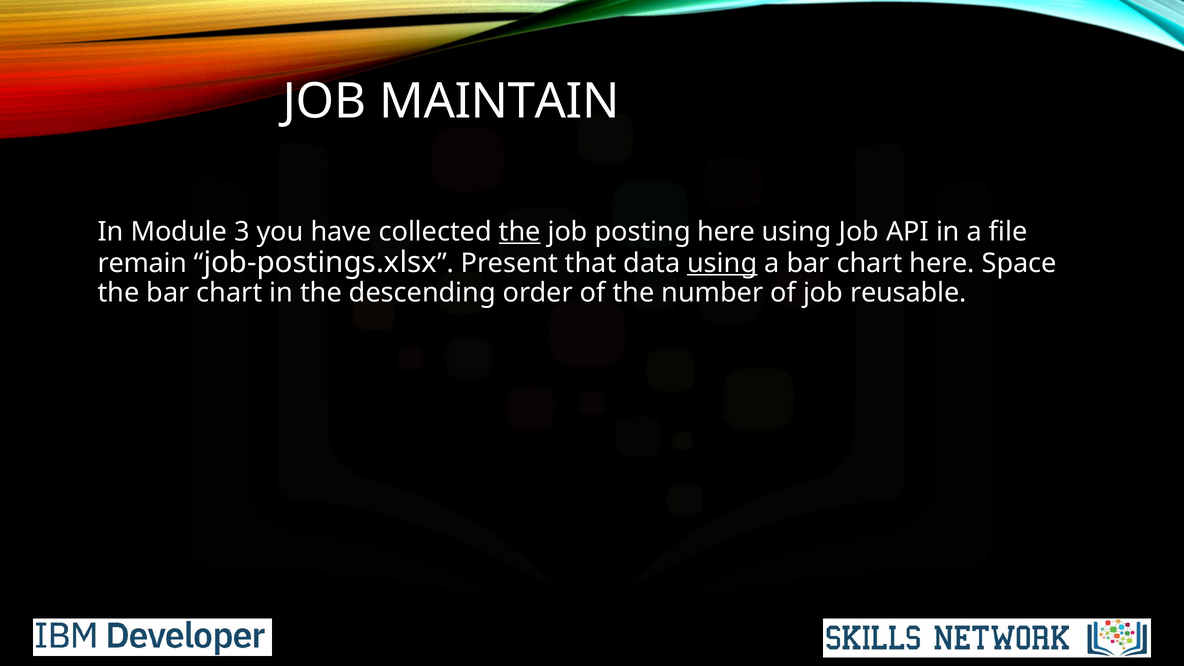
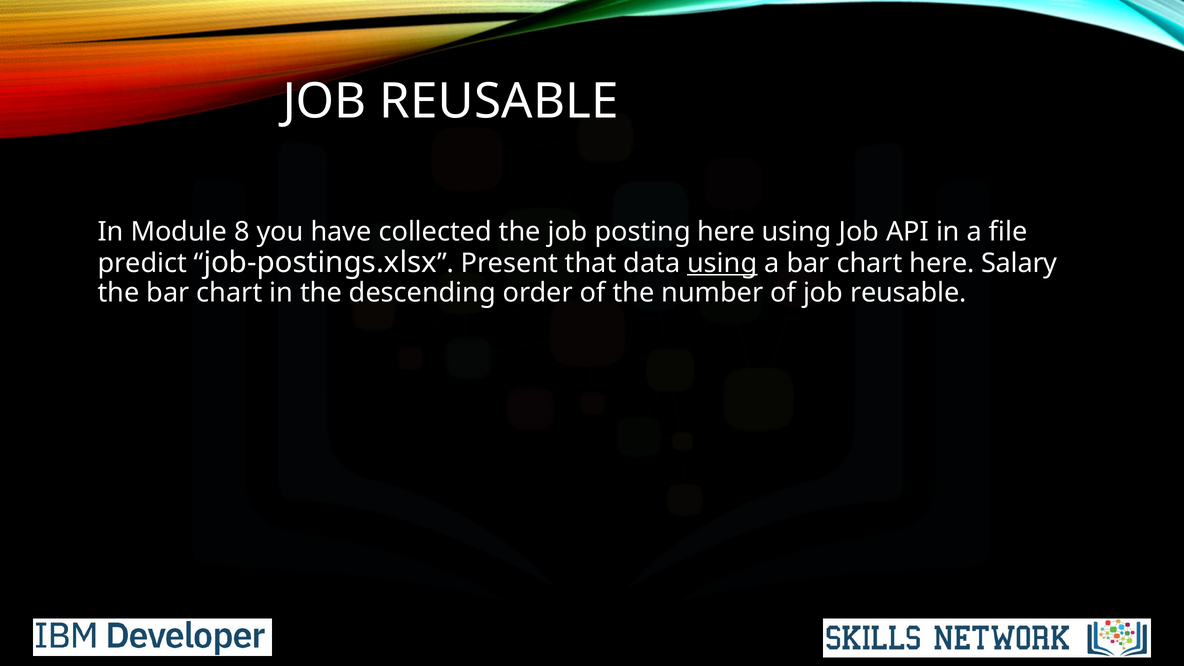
MAINTAIN at (499, 101): MAINTAIN -> REUSABLE
3: 3 -> 8
the at (520, 232) underline: present -> none
remain: remain -> predict
Space: Space -> Salary
